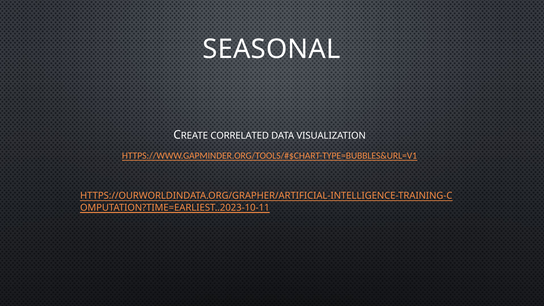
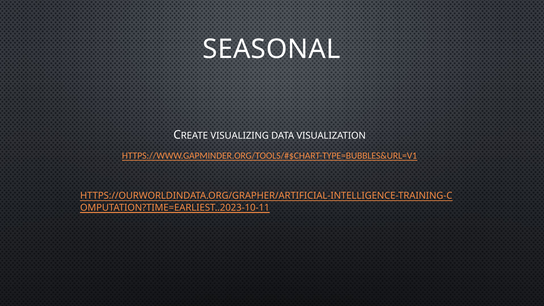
CORRELATED: CORRELATED -> VISUALIZING
